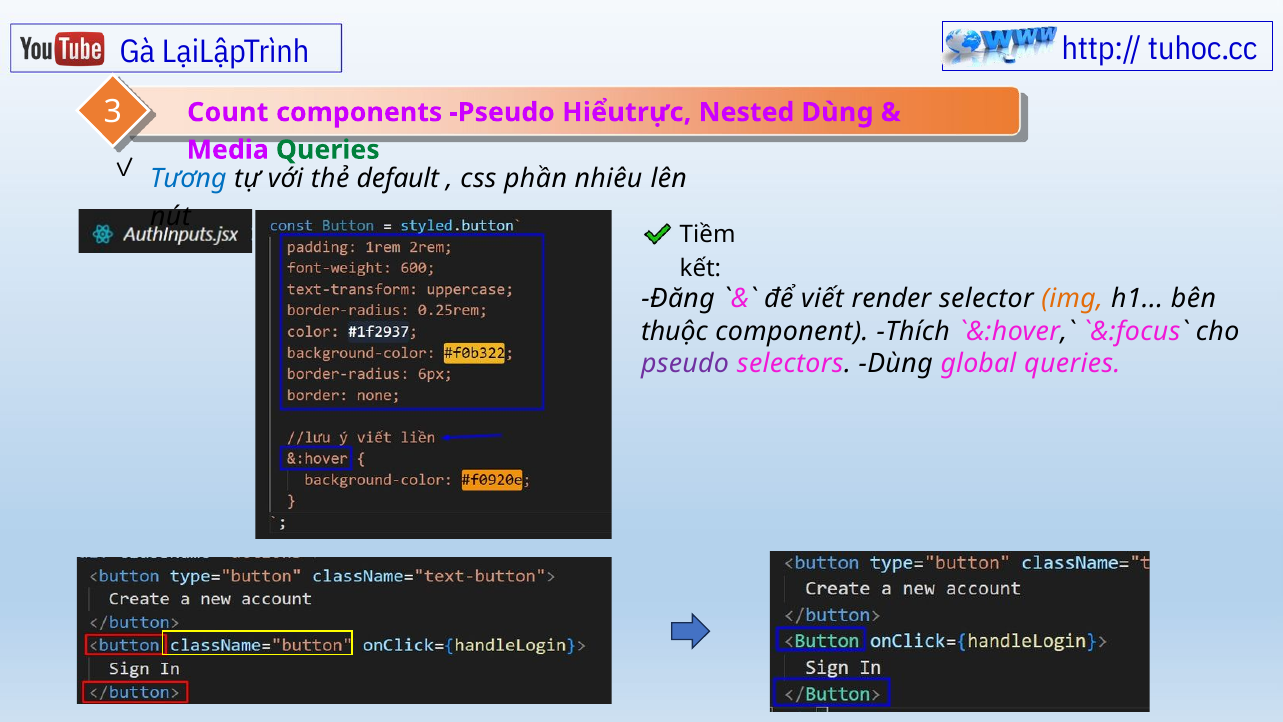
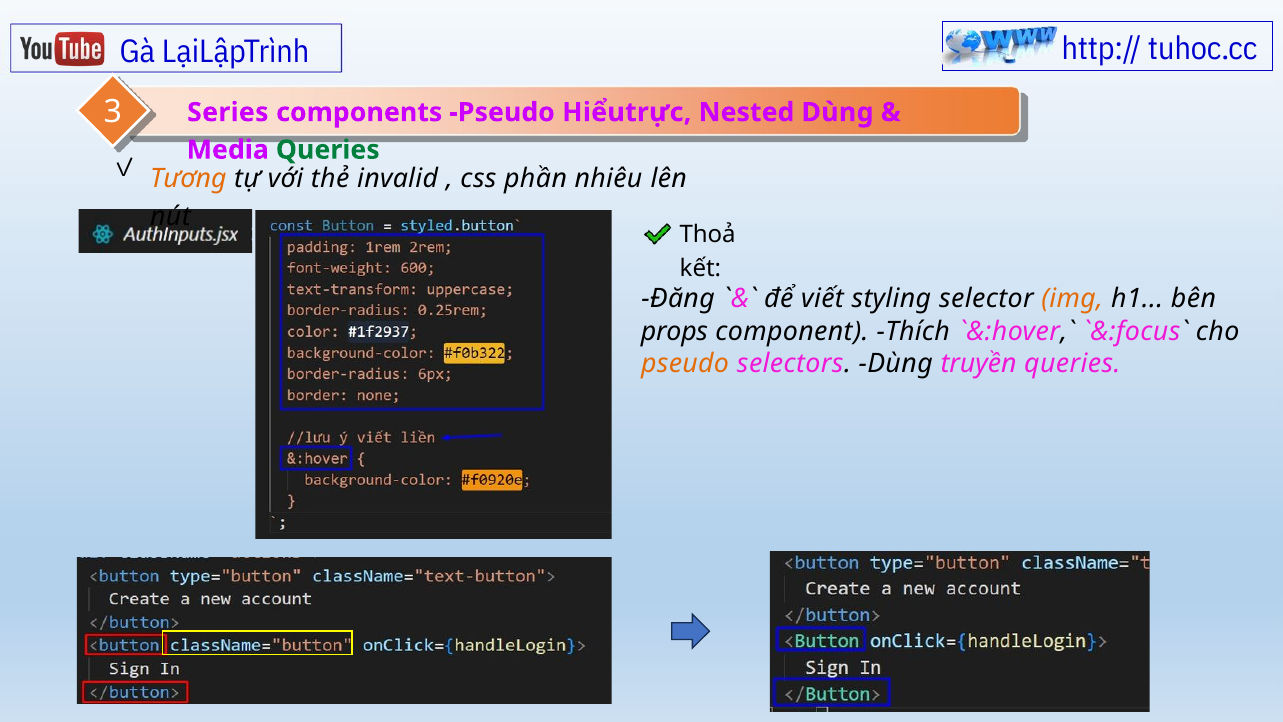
Count: Count -> Series
Tương colour: blue -> orange
default: default -> invalid
Tiềm: Tiềm -> Thoả
render: render -> styling
thuộc: thuộc -> props
pseudo at (685, 363) colour: purple -> orange
global: global -> truyền
